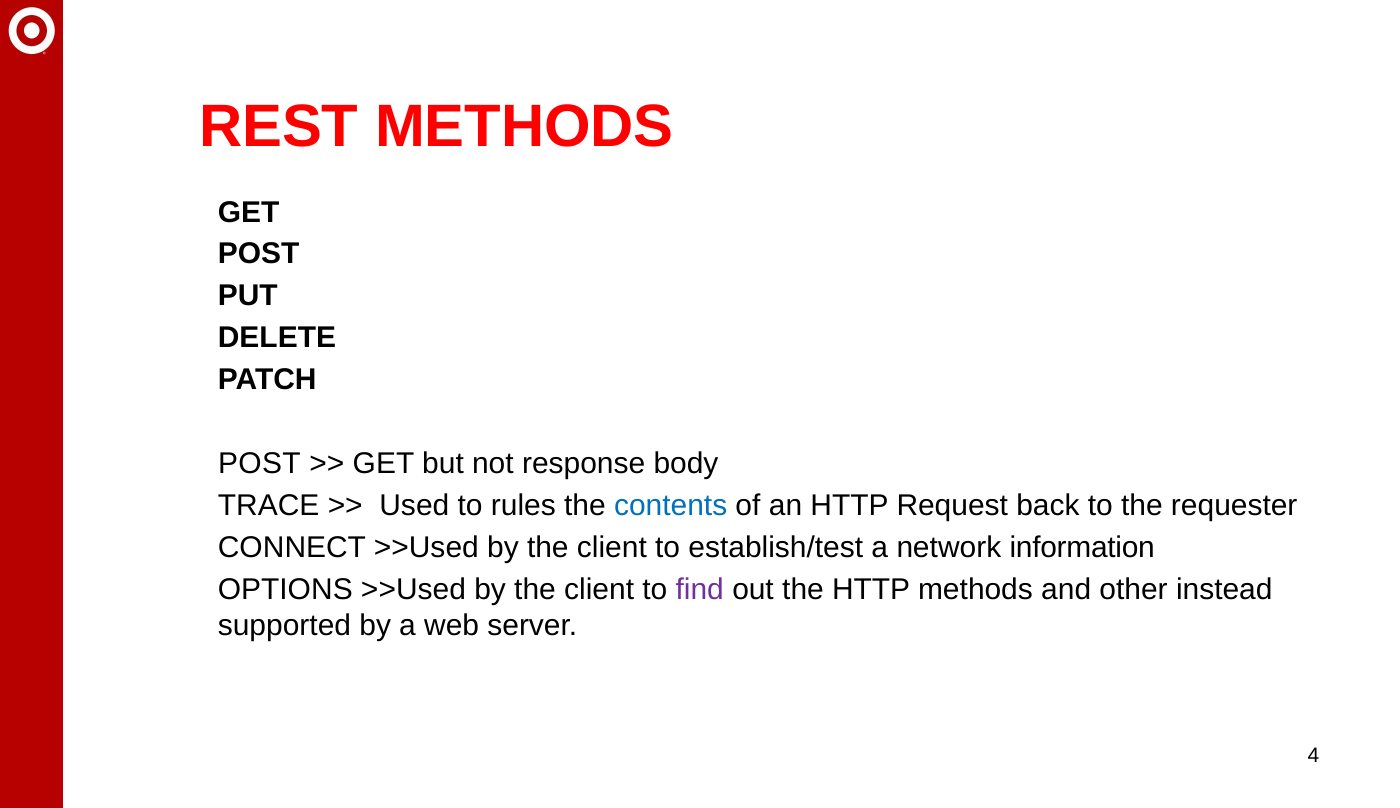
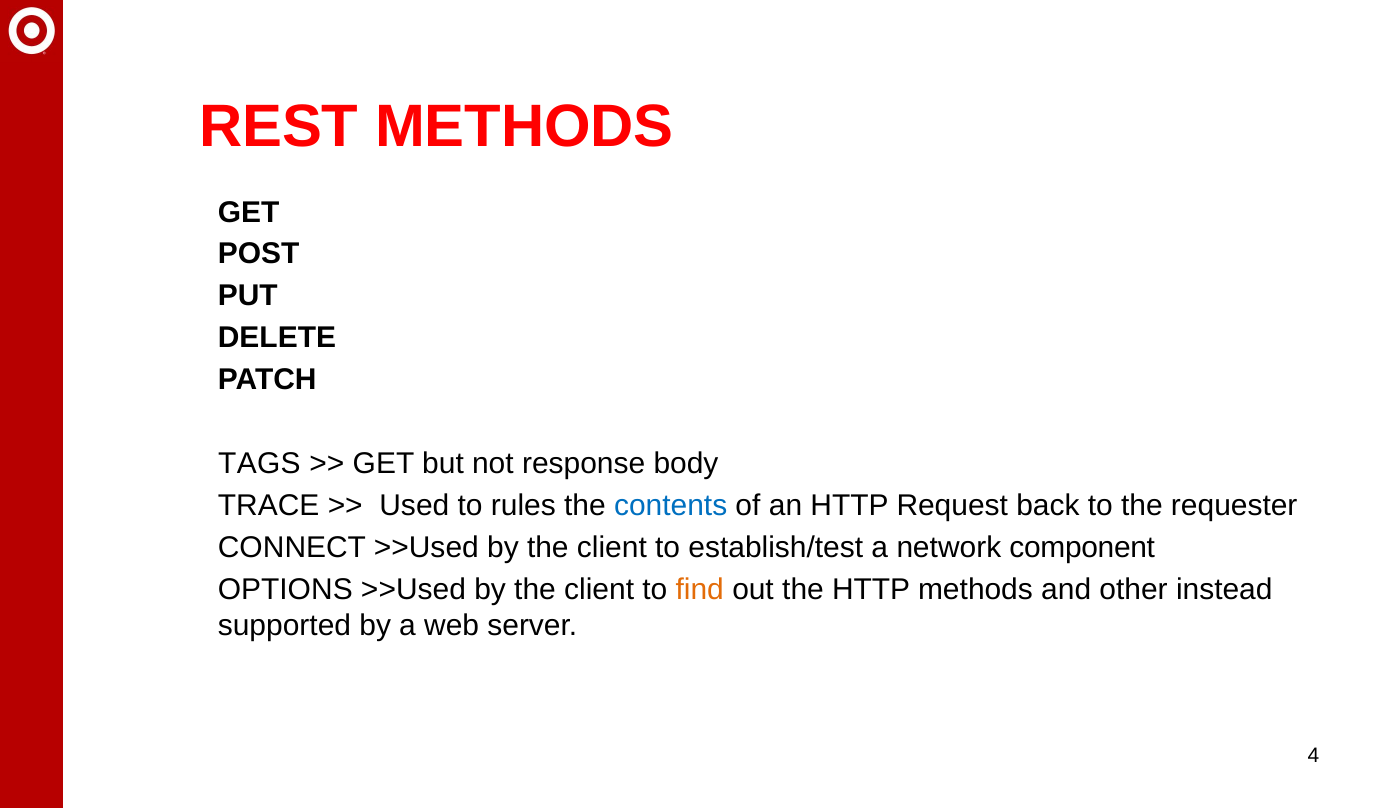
POST at (259, 463): POST -> TAGS
information: information -> component
find colour: purple -> orange
